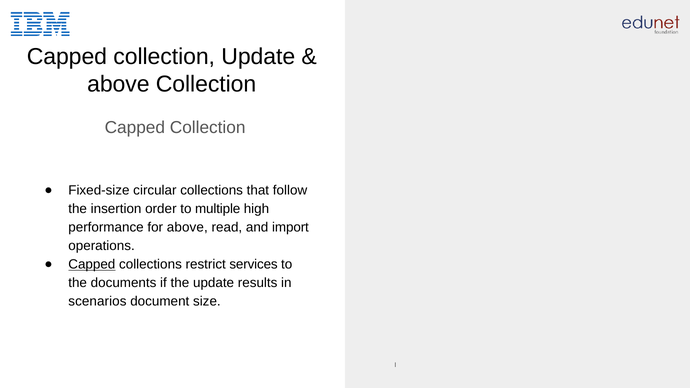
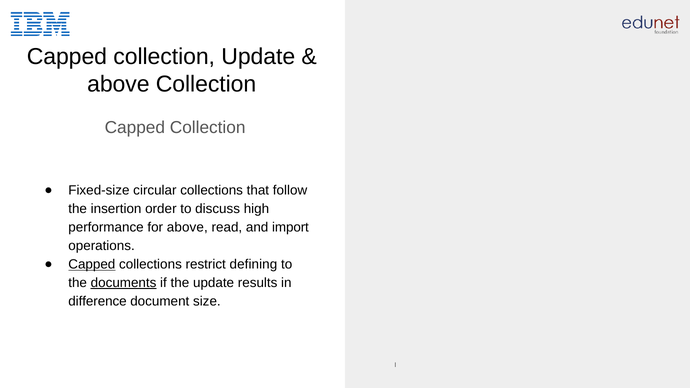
multiple: multiple -> discuss
services: services -> defining
documents underline: none -> present
scenarios: scenarios -> difference
